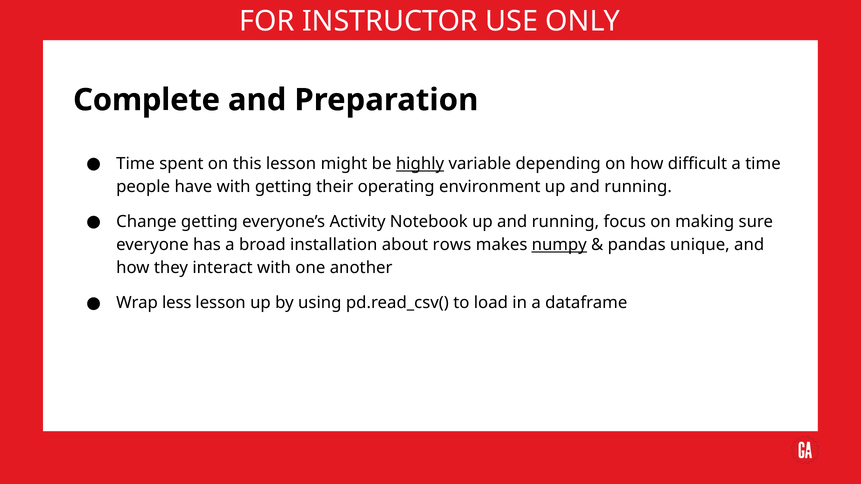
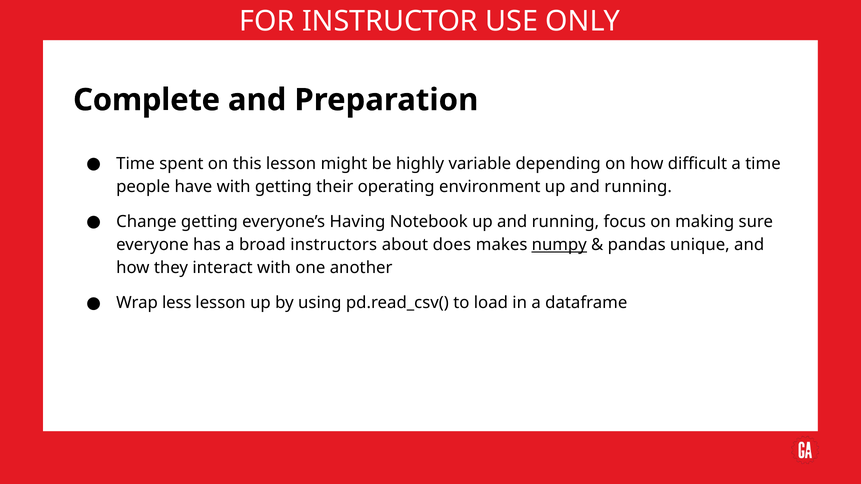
highly underline: present -> none
Activity: Activity -> Having
installation: installation -> instructors
rows: rows -> does
